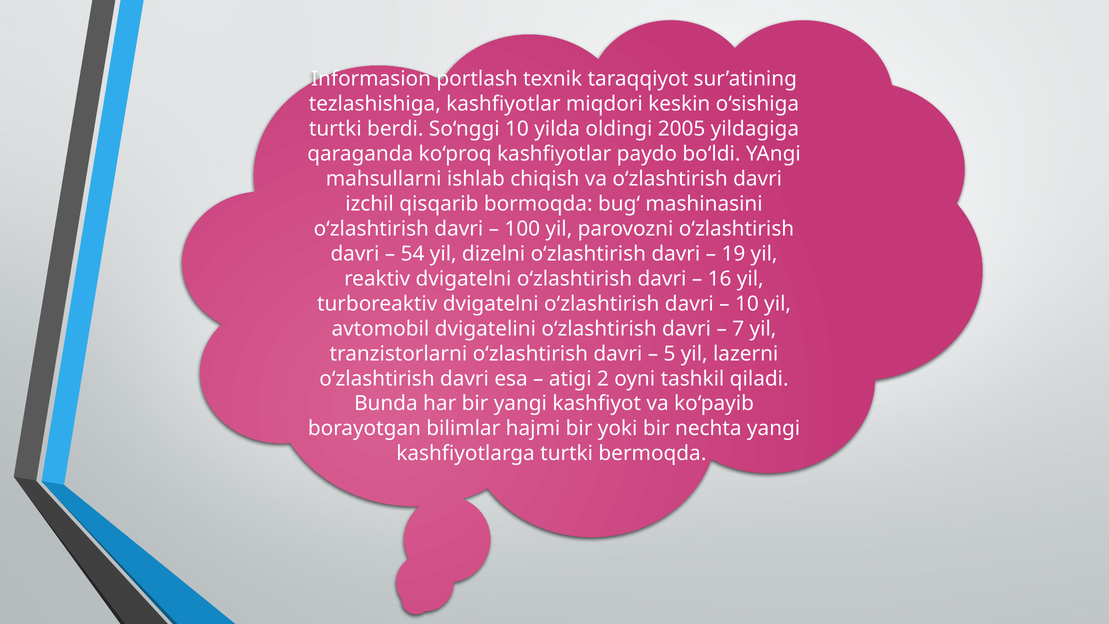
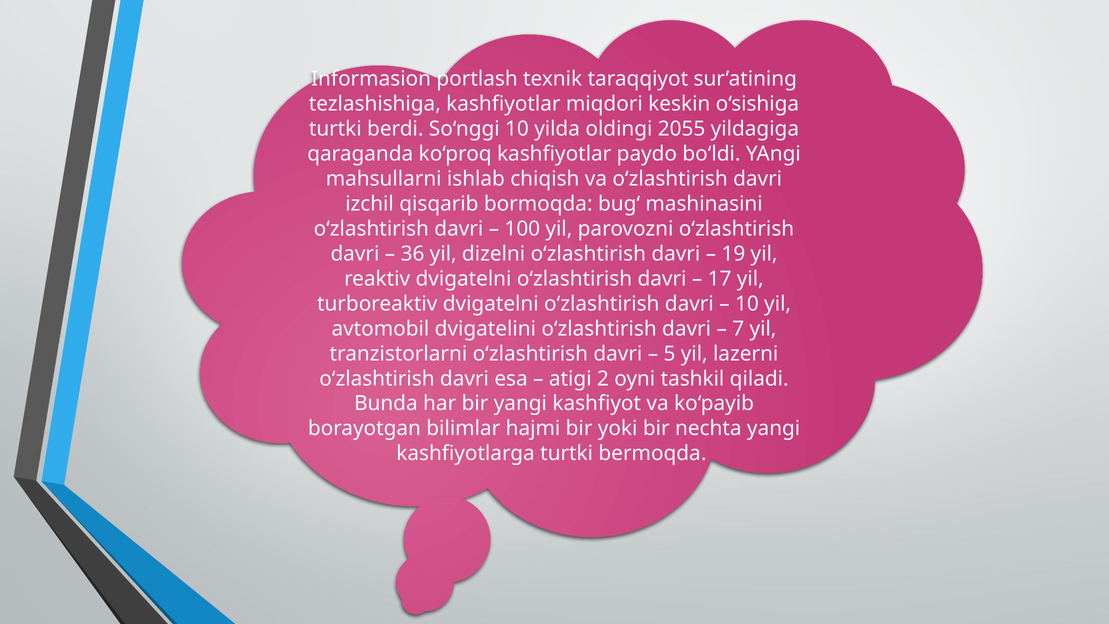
2005: 2005 -> 2055
54: 54 -> 36
16: 16 -> 17
